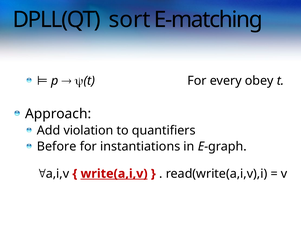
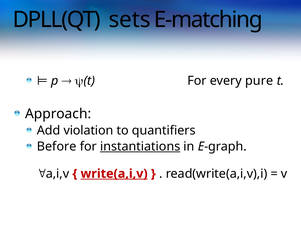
sort: sort -> sets
obey: obey -> pure
instantiations underline: none -> present
